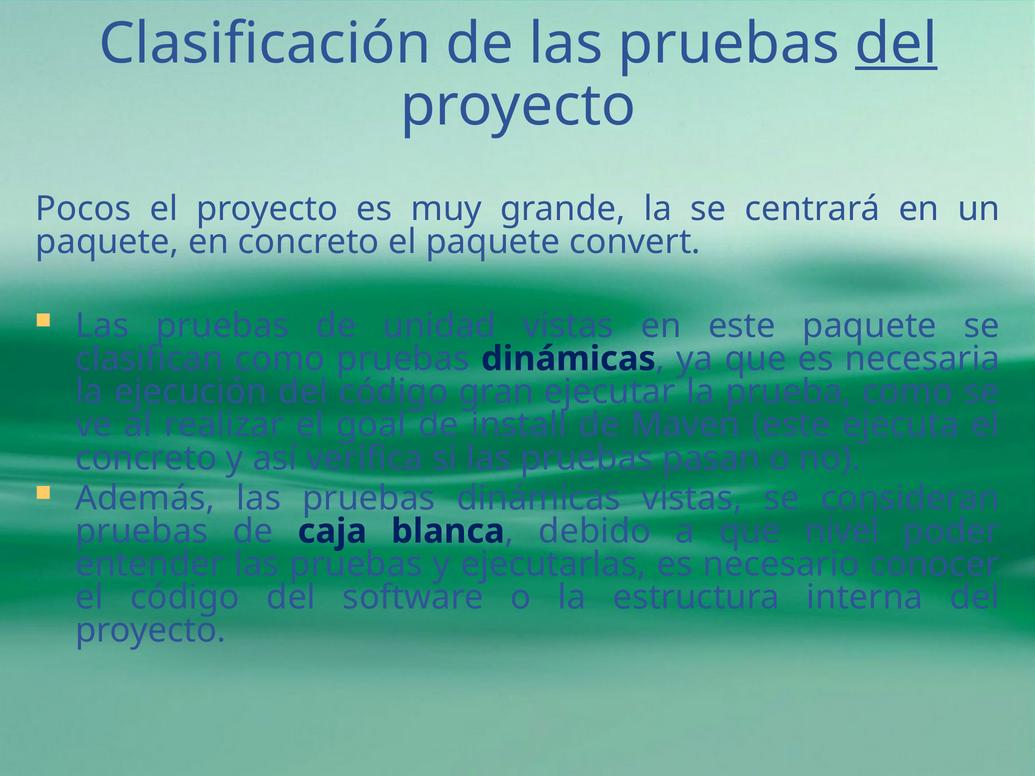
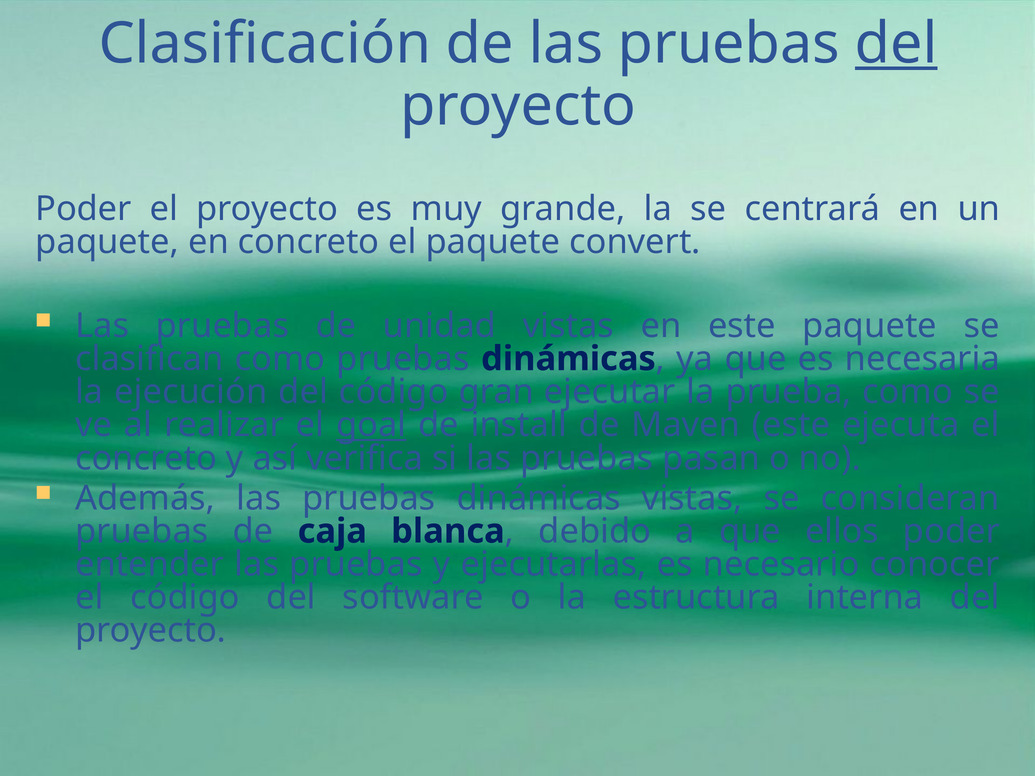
Pocos at (83, 209): Pocos -> Poder
goal underline: none -> present
nivel: nivel -> ellos
